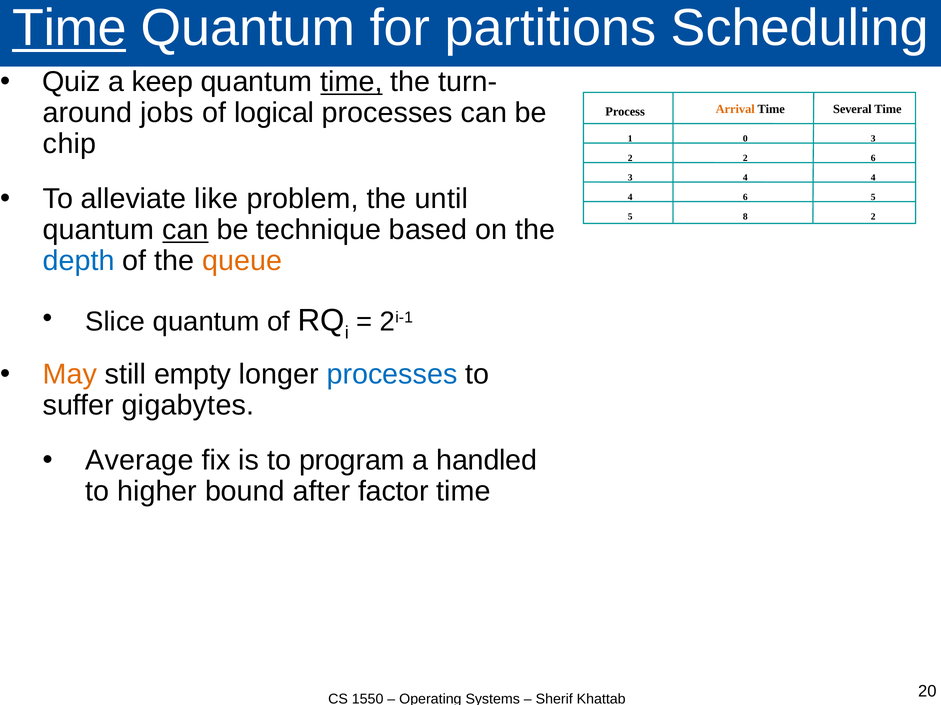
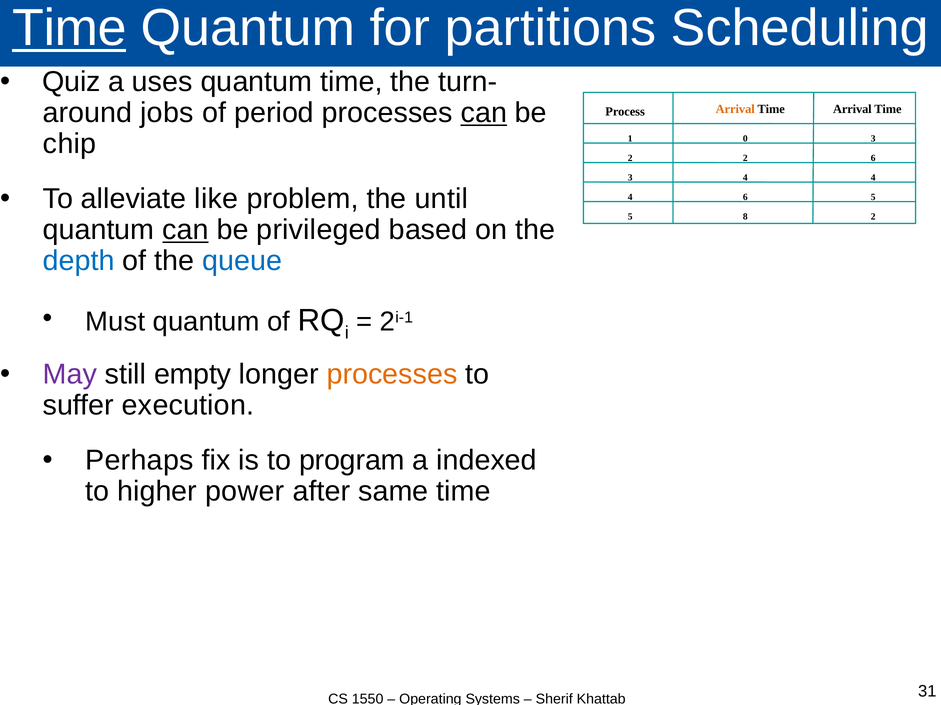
keep: keep -> uses
time at (351, 82) underline: present -> none
logical: logical -> period
can at (484, 113) underline: none -> present
Time Several: Several -> Arrival
technique: technique -> privileged
queue colour: orange -> blue
Slice: Slice -> Must
May colour: orange -> purple
processes at (392, 375) colour: blue -> orange
gigabytes: gigabytes -> execution
Average: Average -> Perhaps
handled: handled -> indexed
bound: bound -> power
factor: factor -> same
20: 20 -> 31
